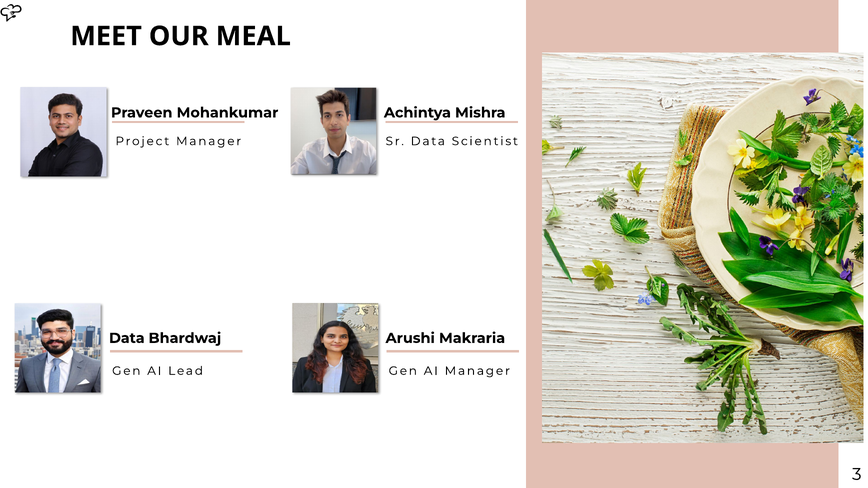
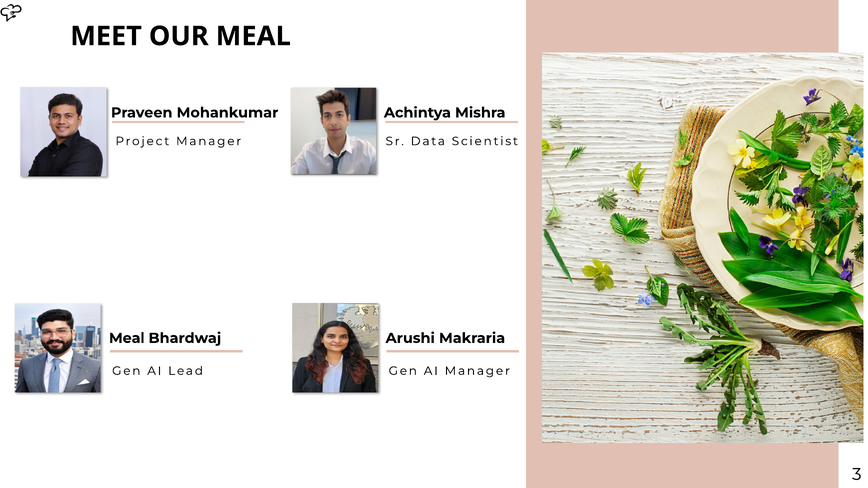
Data at (127, 338): Data -> Meal
